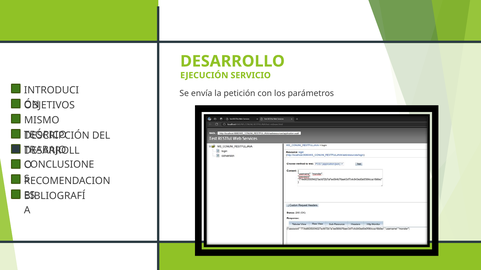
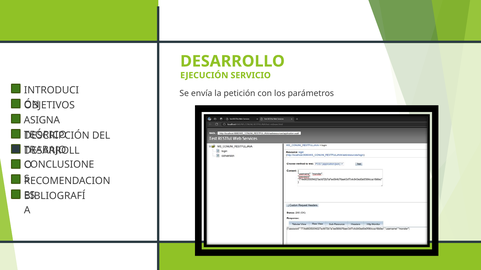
MISMO: MISMO -> ASIGNA
